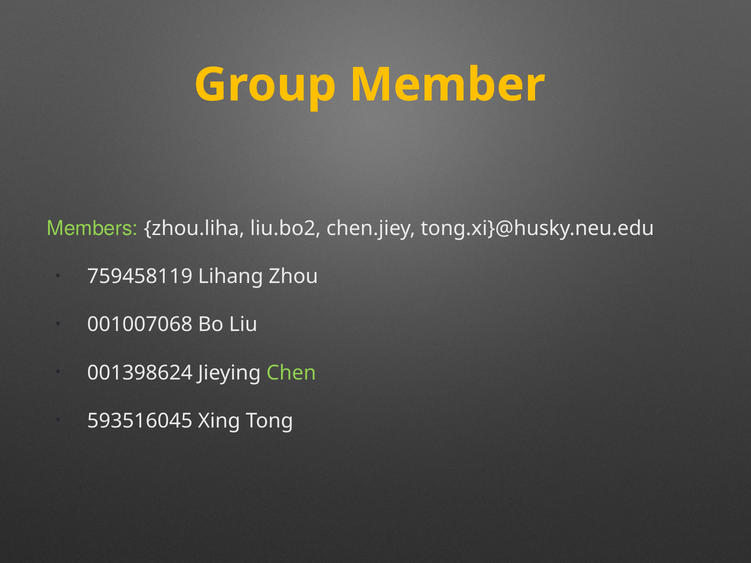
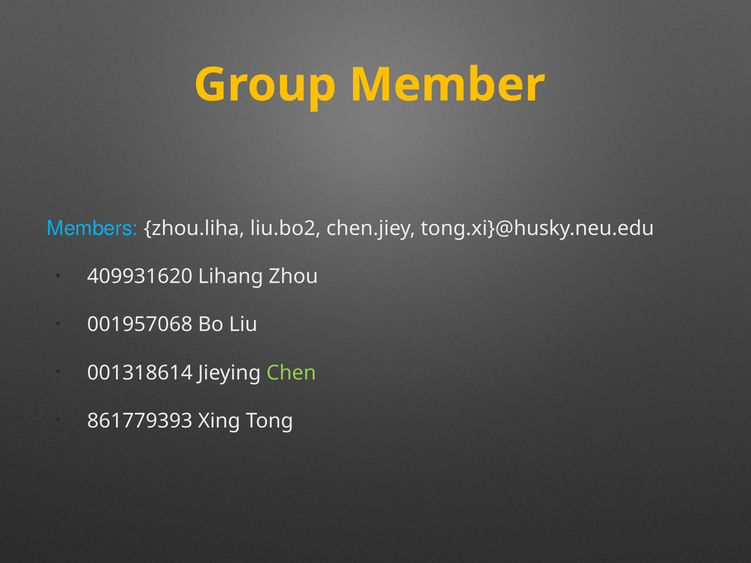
Members colour: light green -> light blue
759458119: 759458119 -> 409931620
001007068: 001007068 -> 001957068
001398624: 001398624 -> 001318614
593516045: 593516045 -> 861779393
